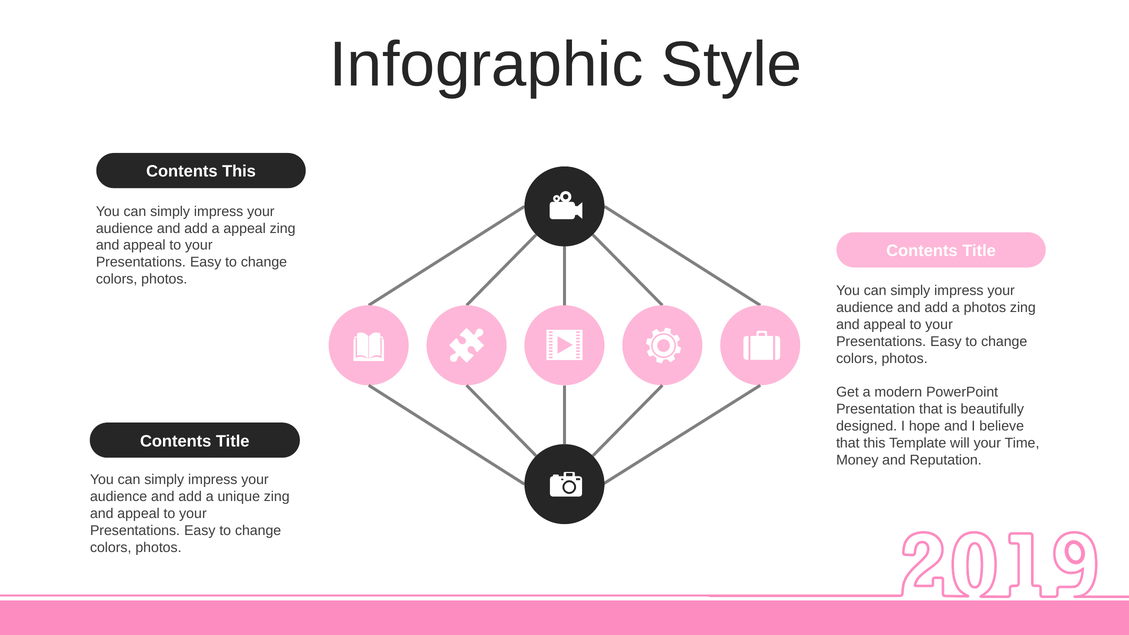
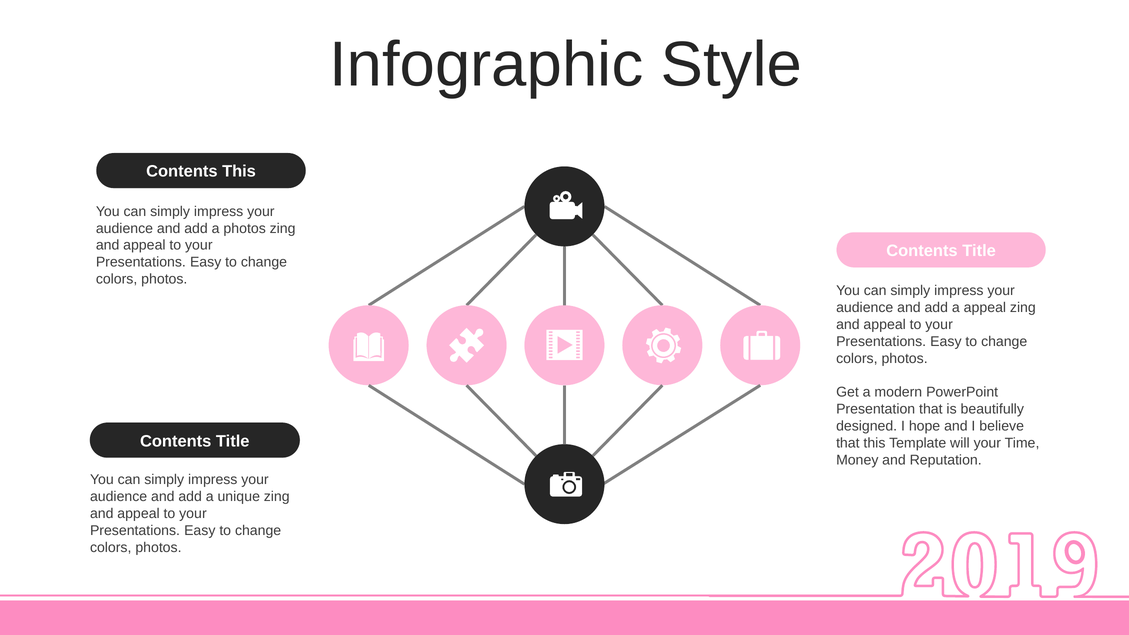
a appeal: appeal -> photos
a photos: photos -> appeal
